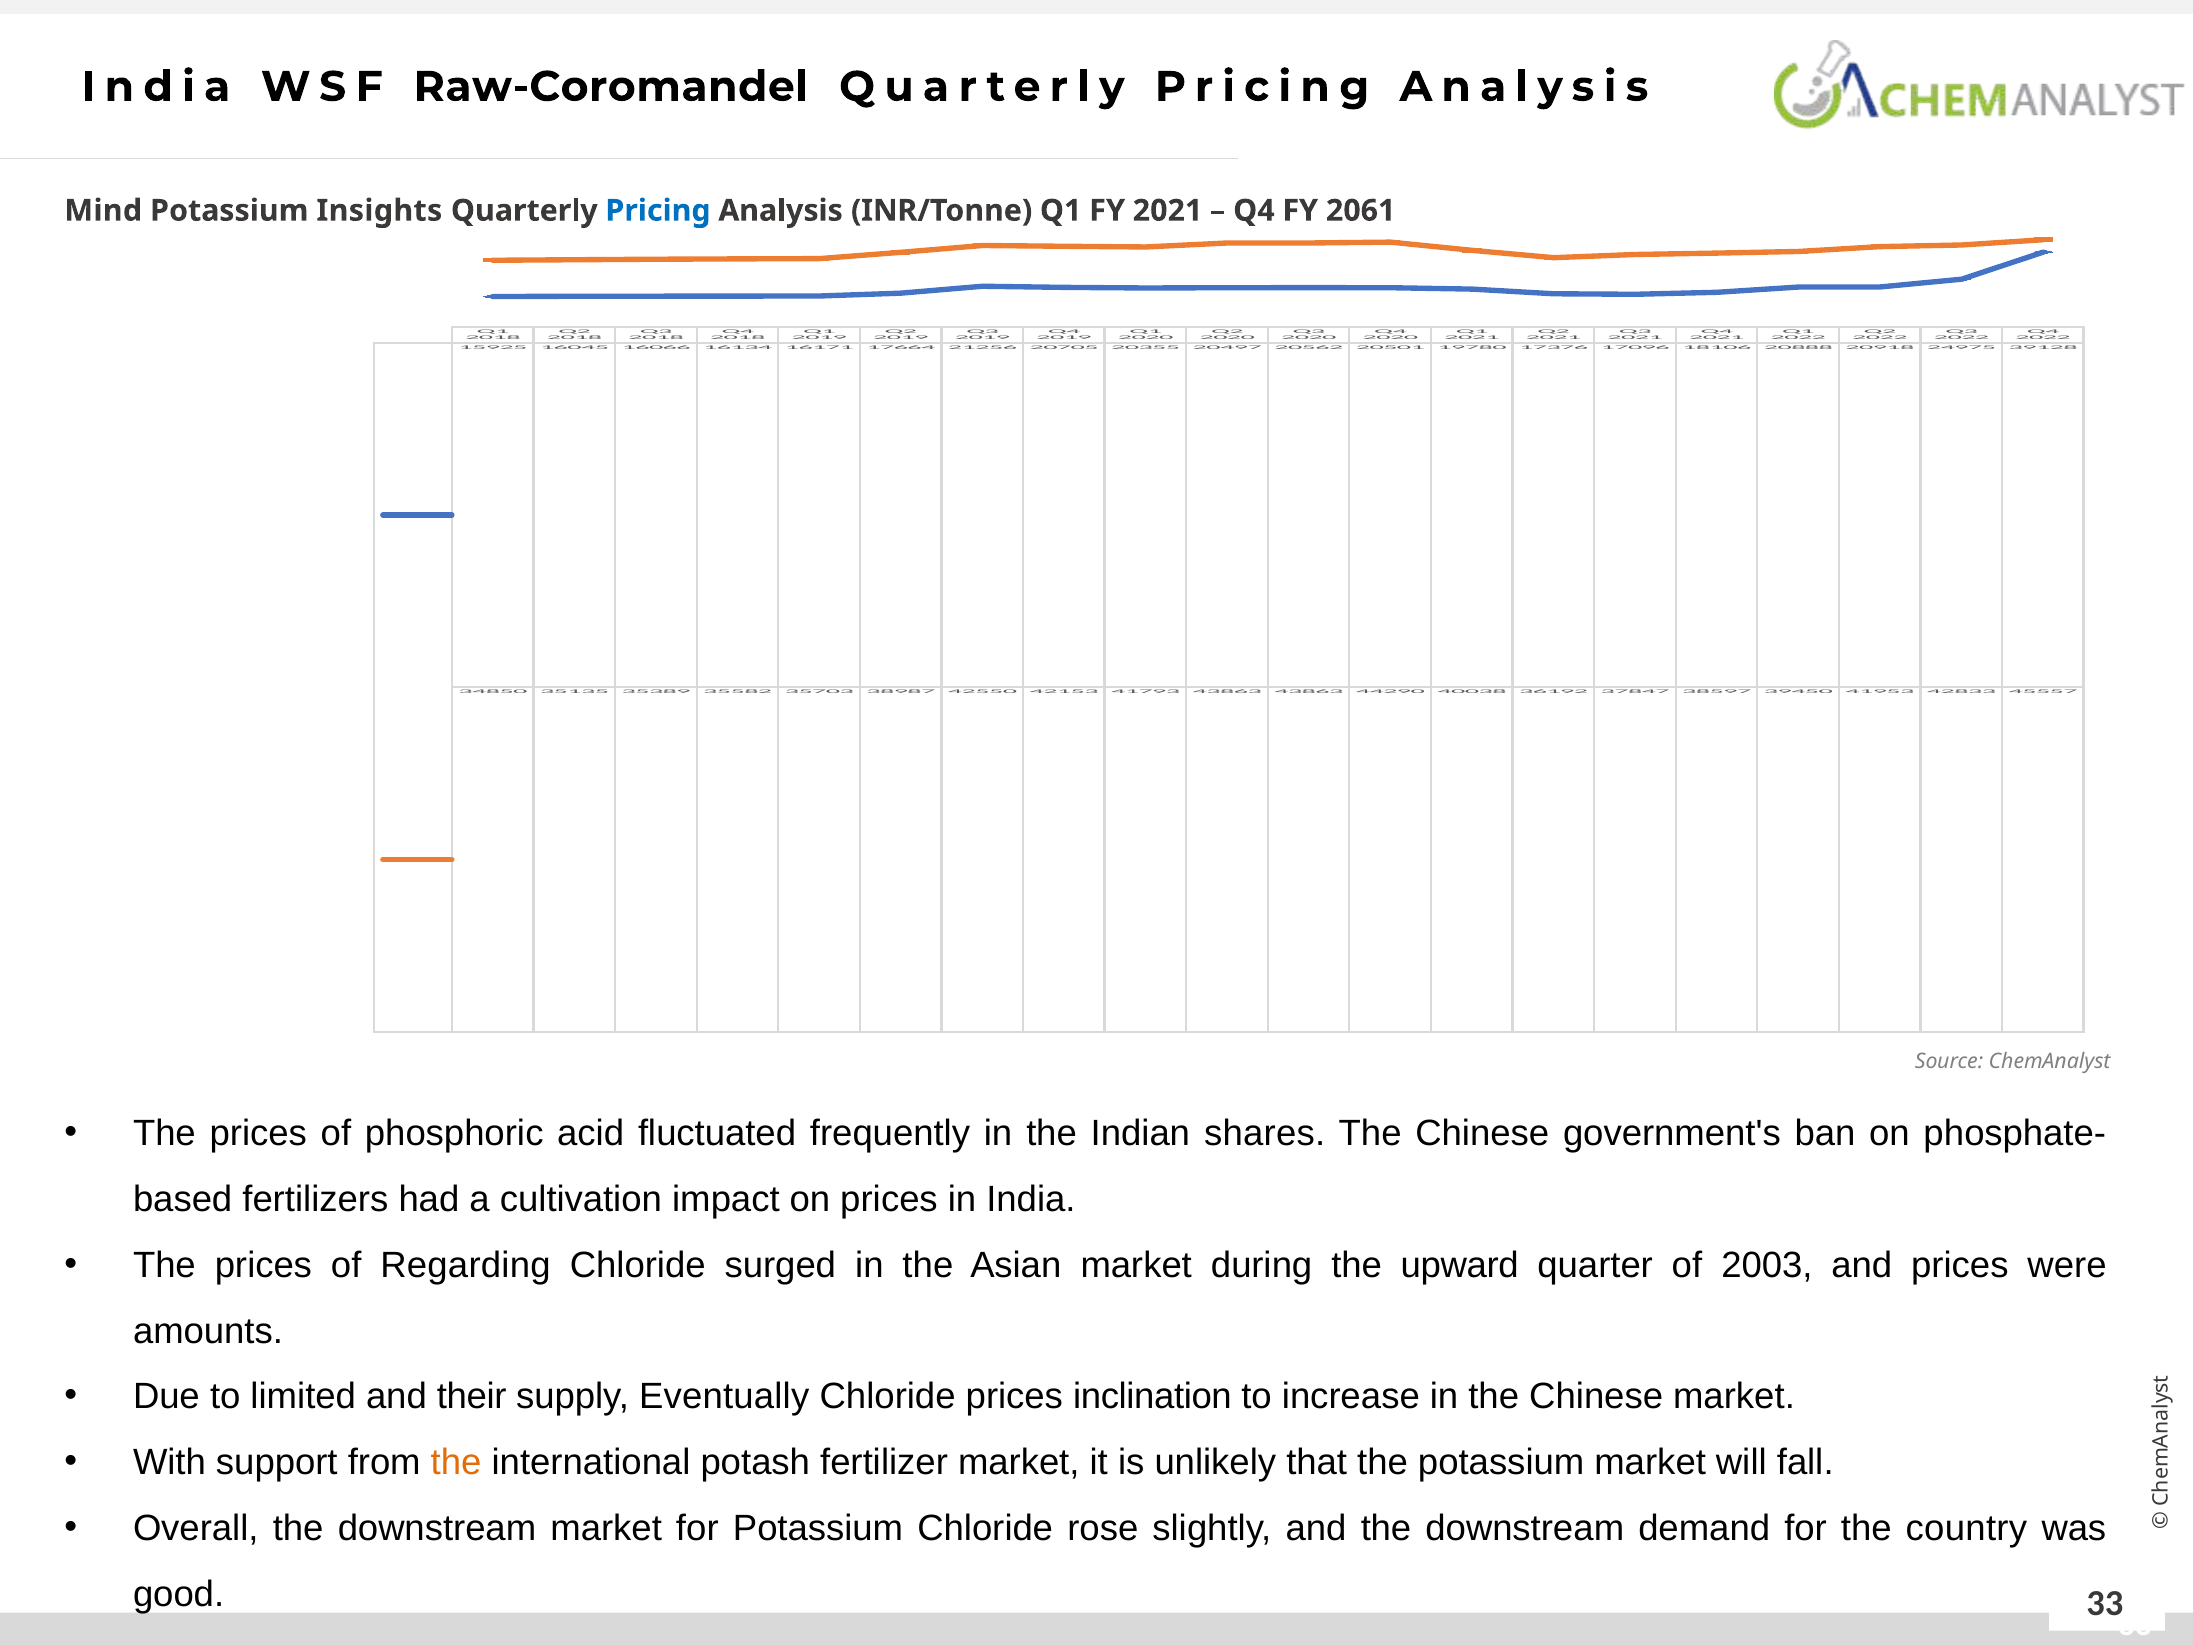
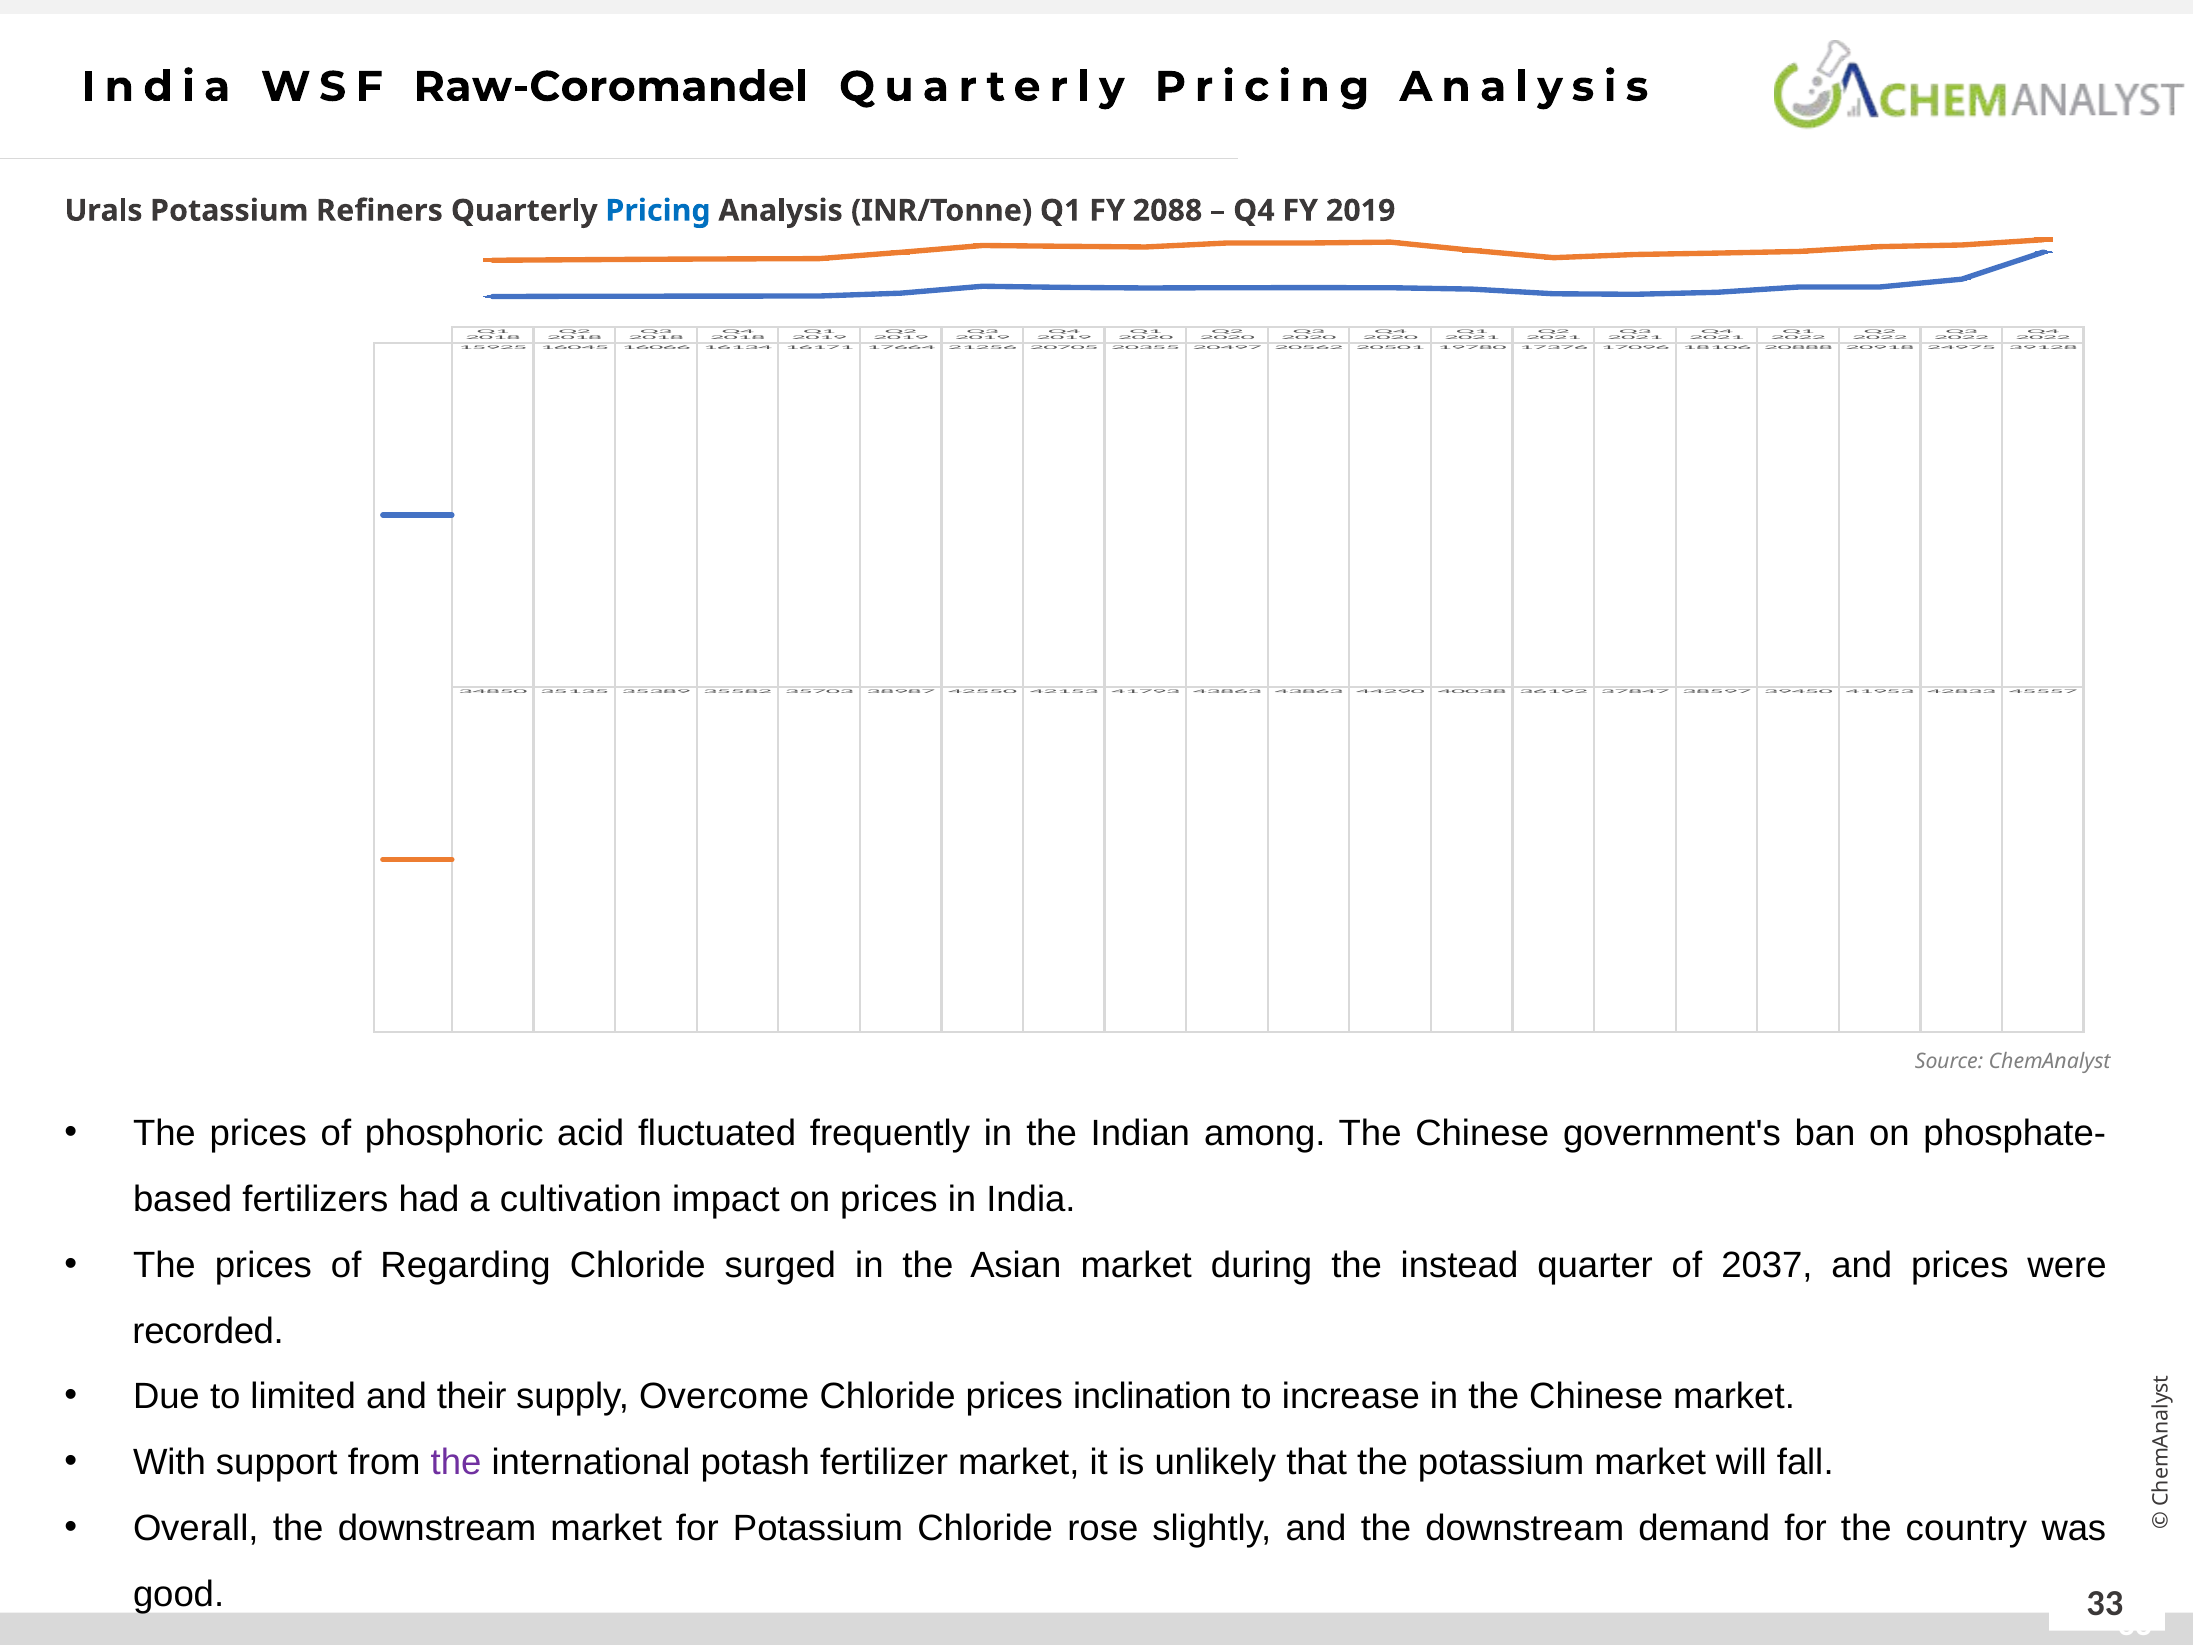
Mind: Mind -> Urals
Insights: Insights -> Refiners
FY 2021: 2021 -> 2088
FY 2061: 2061 -> 2019
shares: shares -> among
upward: upward -> instead
2003: 2003 -> 2037
amounts: amounts -> recorded
Eventually: Eventually -> Overcome
the at (456, 1462) colour: orange -> purple
